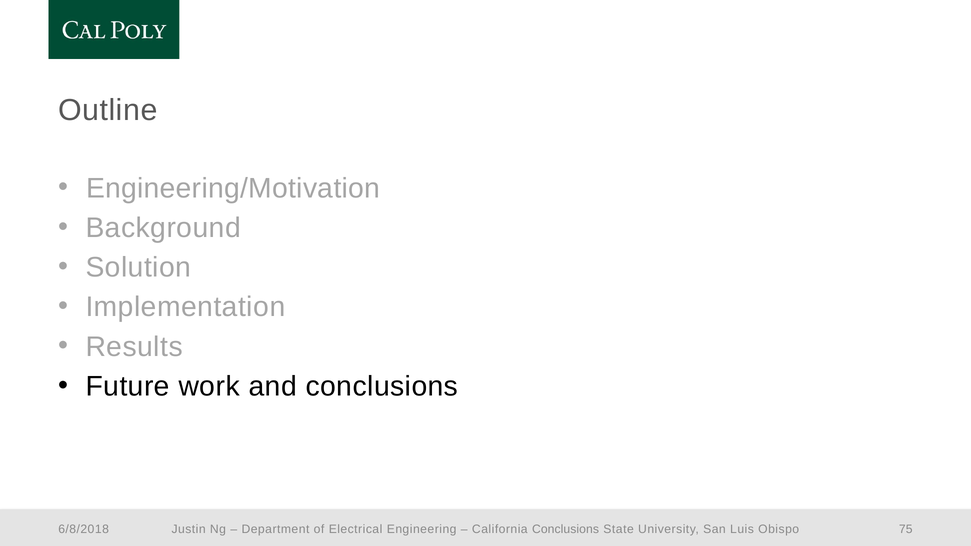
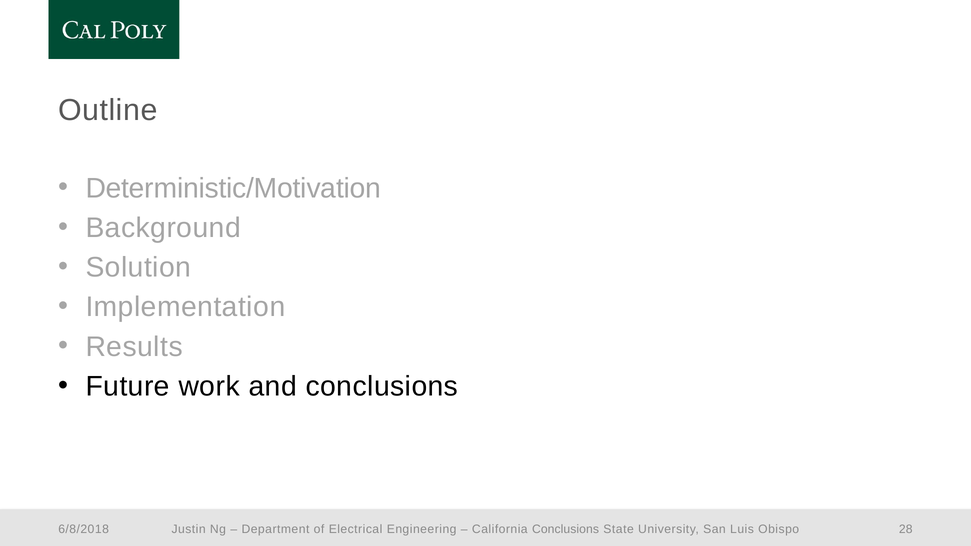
Engineering/Motivation: Engineering/Motivation -> Deterministic/Motivation
75: 75 -> 28
